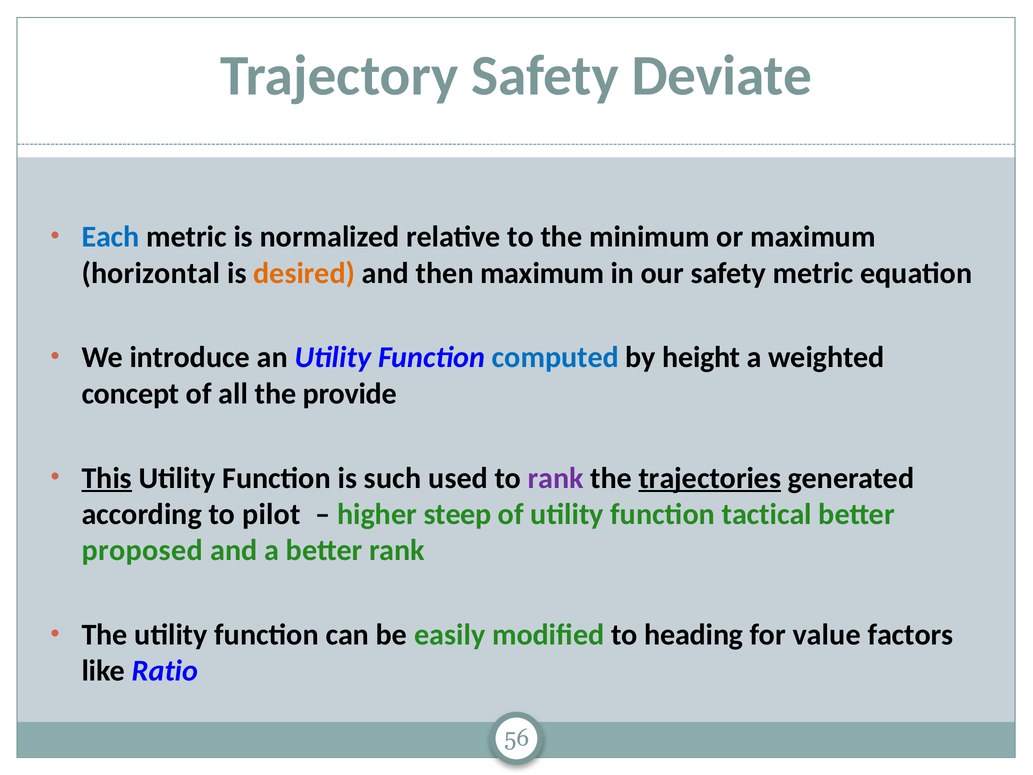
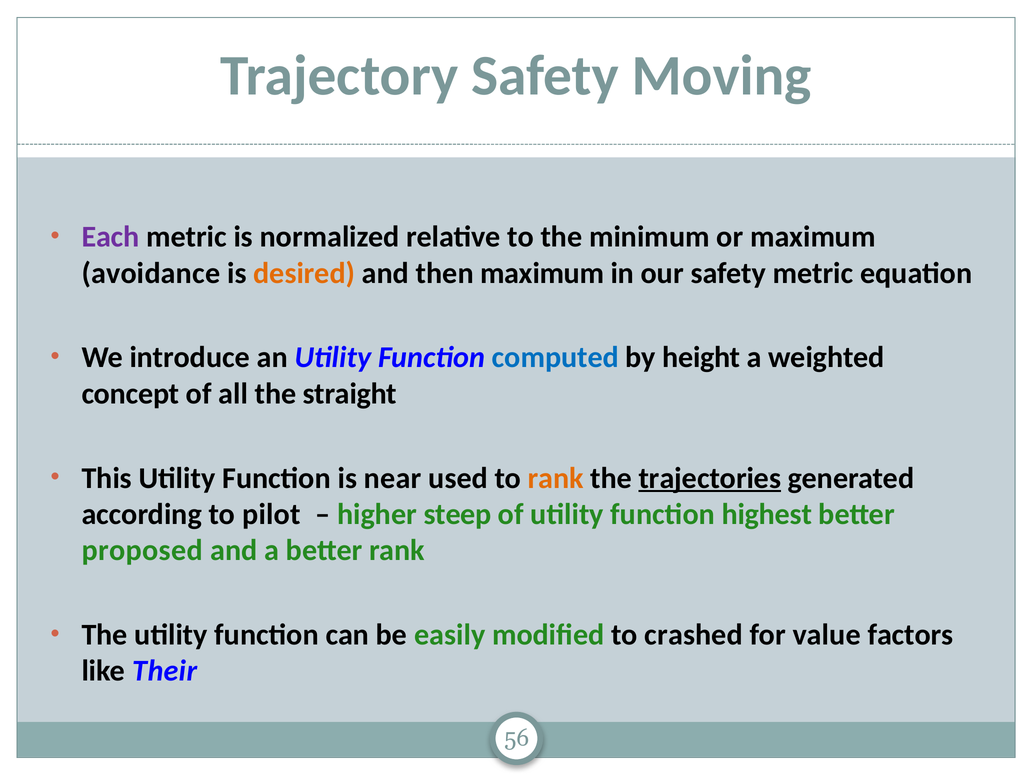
Deviate: Deviate -> Moving
Each colour: blue -> purple
horizontal: horizontal -> avoidance
provide: provide -> straight
This underline: present -> none
such: such -> near
rank at (556, 478) colour: purple -> orange
tactical: tactical -> highest
heading: heading -> crashed
Ratio: Ratio -> Their
